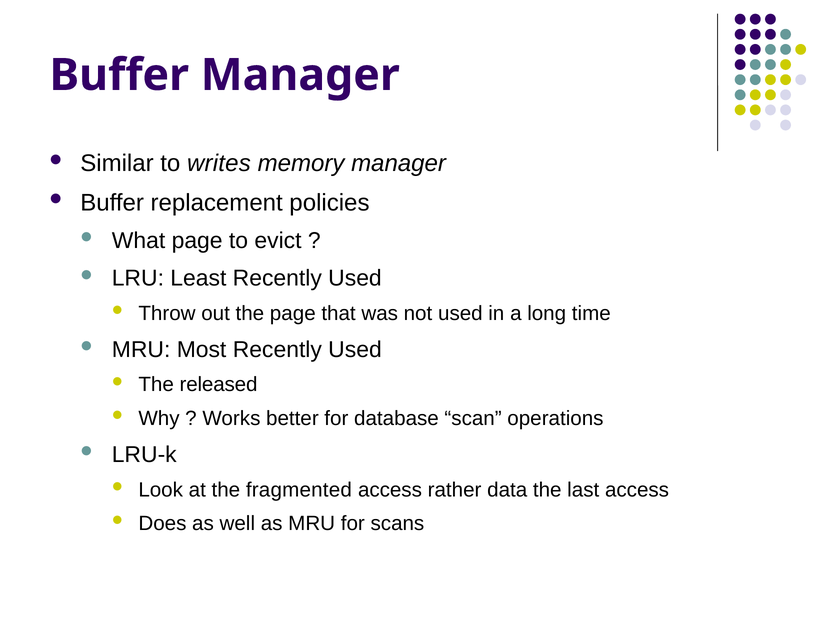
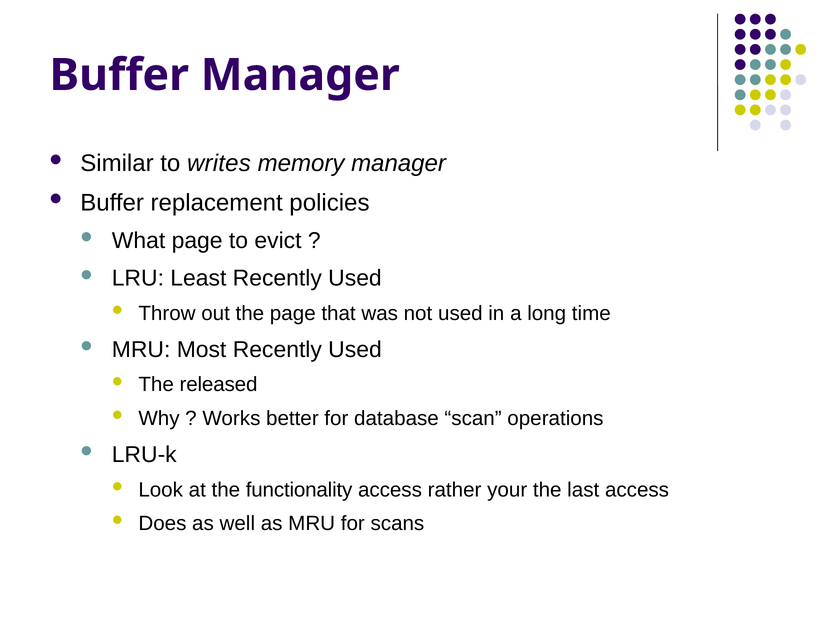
fragmented: fragmented -> functionality
data: data -> your
